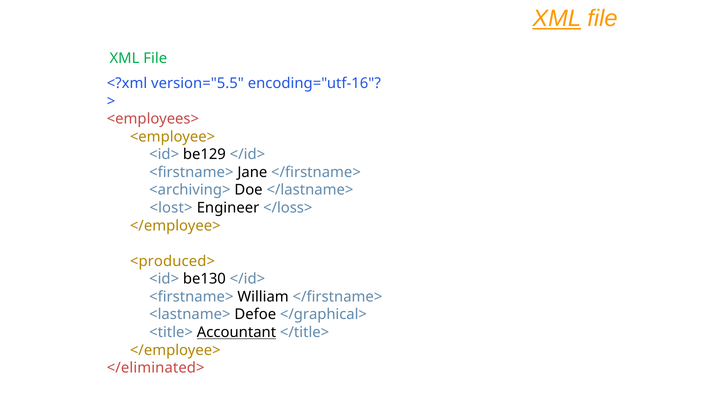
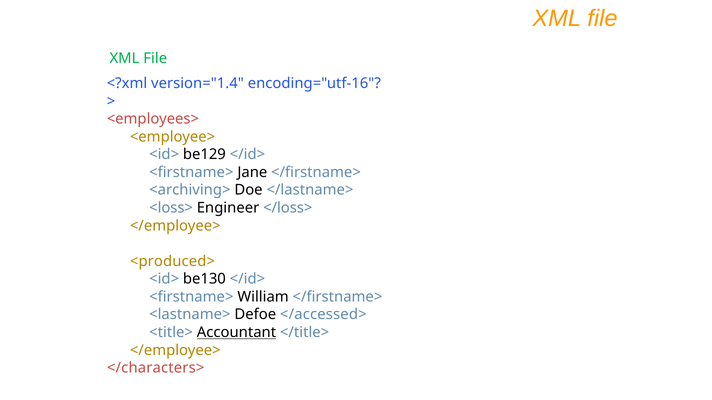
XML at (557, 19) underline: present -> none
version="5.5: version="5.5 -> version="1.4
<lost>: <lost> -> <loss>
</graphical>: </graphical> -> </accessed>
</eliminated>: </eliminated> -> </characters>
